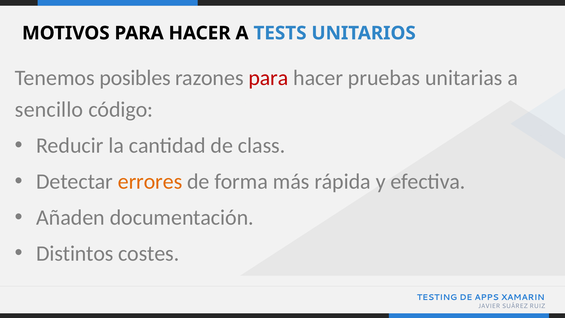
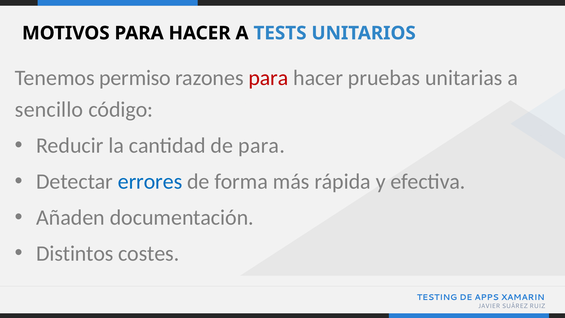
posibles: posibles -> permiso
de class: class -> para
errores colour: orange -> blue
